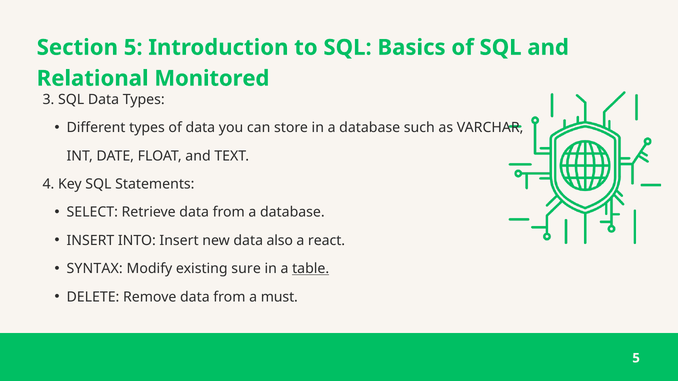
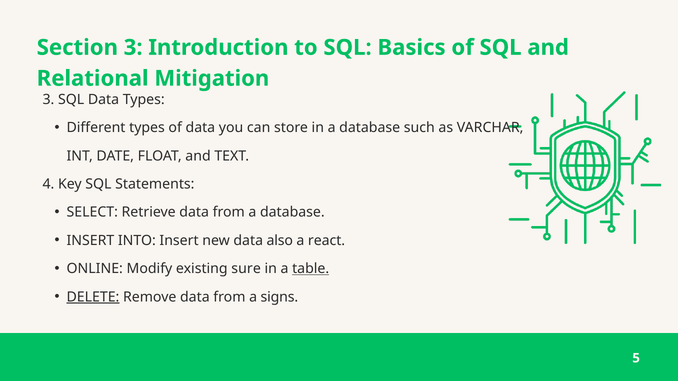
Section 5: 5 -> 3
Monitored: Monitored -> Mitigation
SYNTAX: SYNTAX -> ONLINE
DELETE underline: none -> present
must: must -> signs
